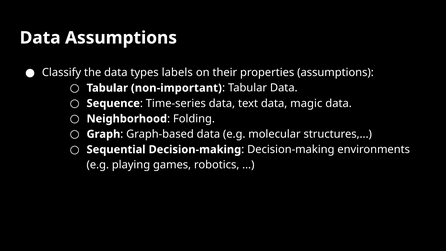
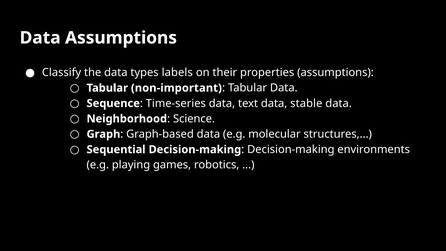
magic: magic -> stable
Folding: Folding -> Science
